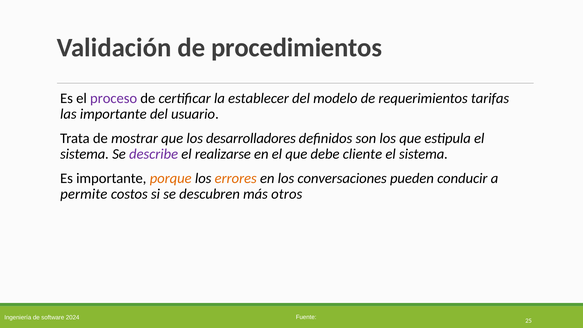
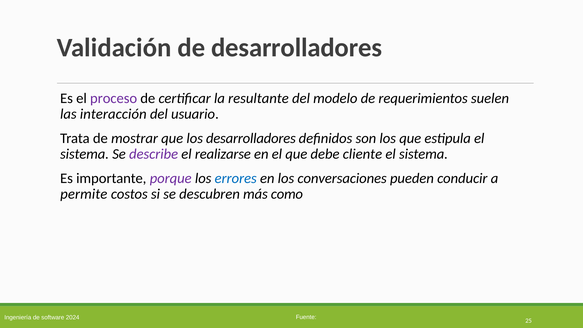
de procedimientos: procedimientos -> desarrolladores
establecer: establecer -> resultante
tarifas: tarifas -> suelen
las importante: importante -> interacción
porque colour: orange -> purple
errores colour: orange -> blue
otros: otros -> como
